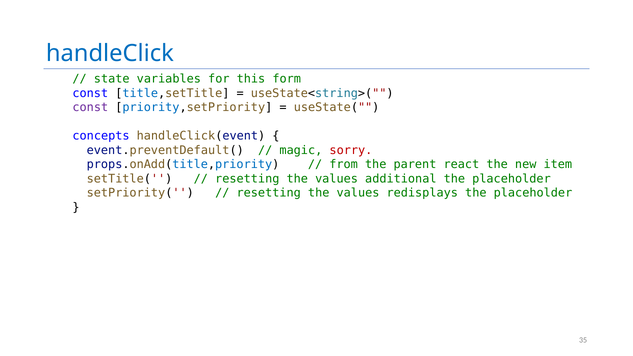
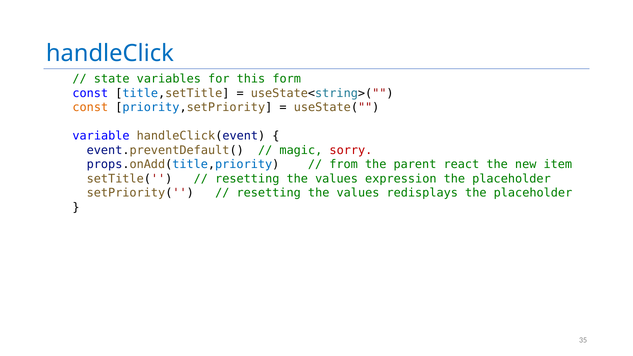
const at (90, 108) colour: purple -> orange
concepts: concepts -> variable
additional: additional -> expression
